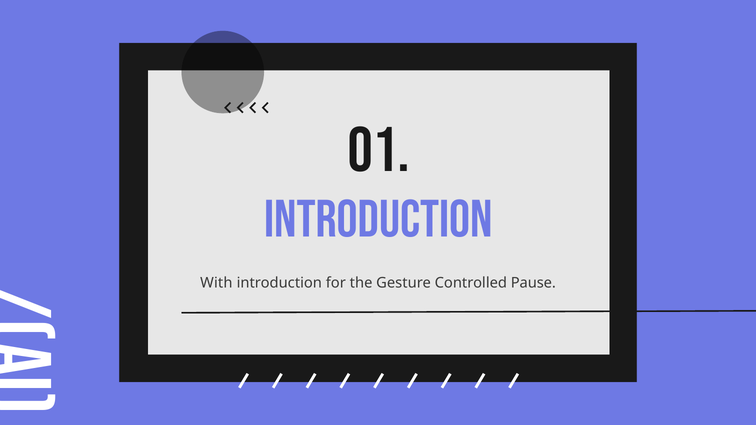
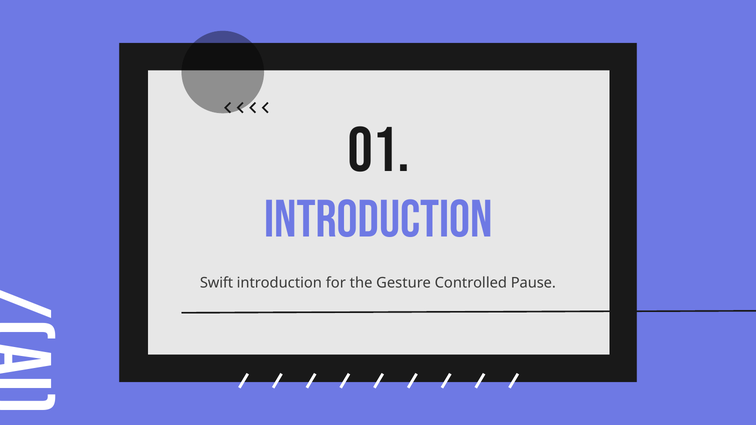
With: With -> Swift
